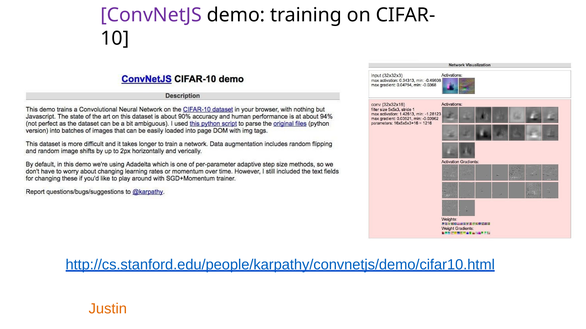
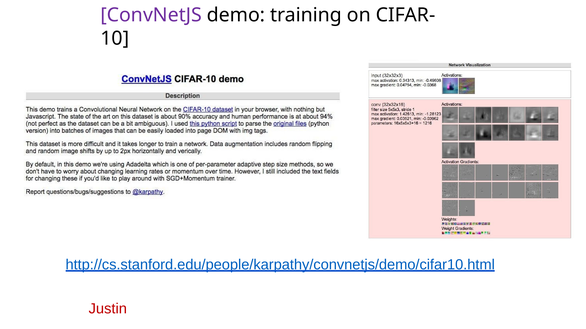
Justin colour: orange -> red
